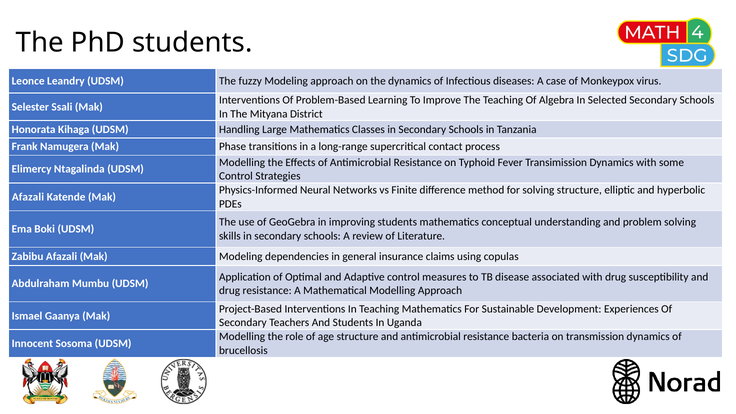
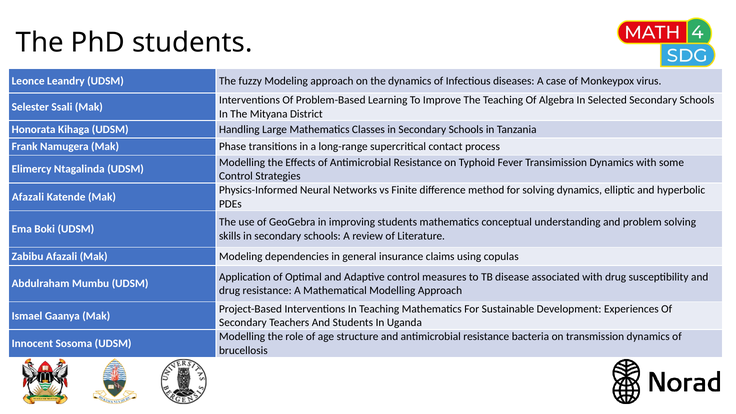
solving structure: structure -> dynamics
